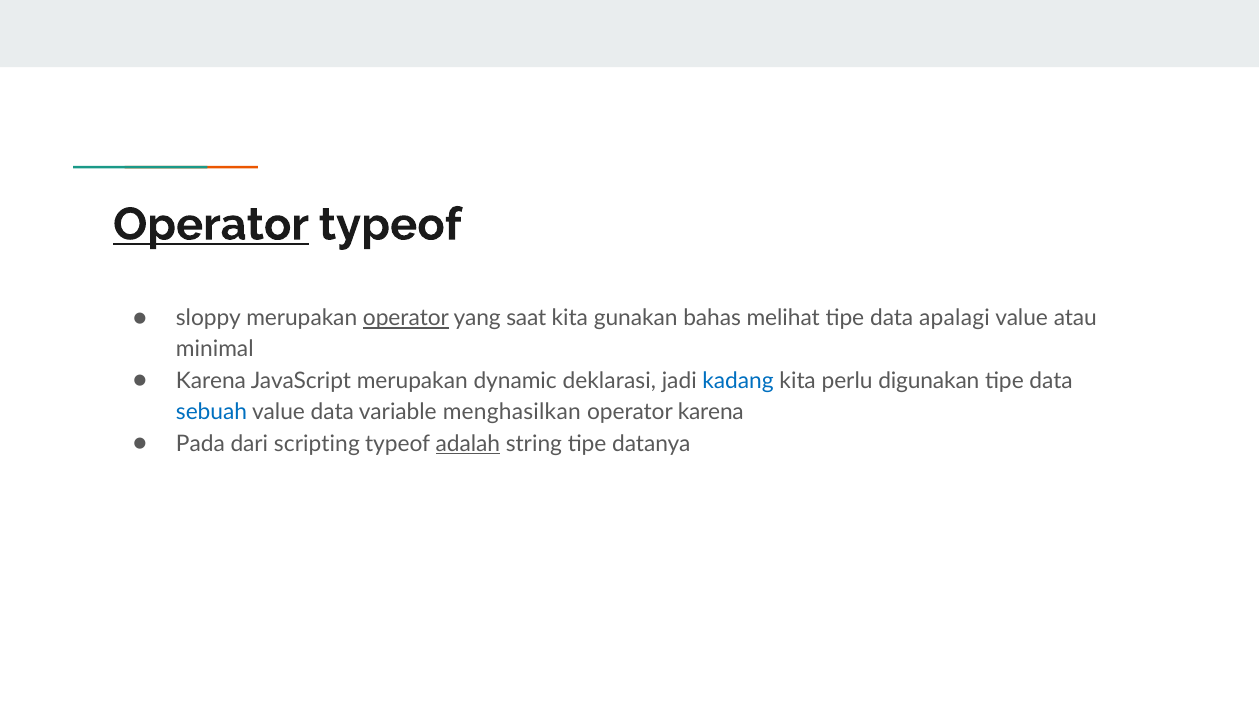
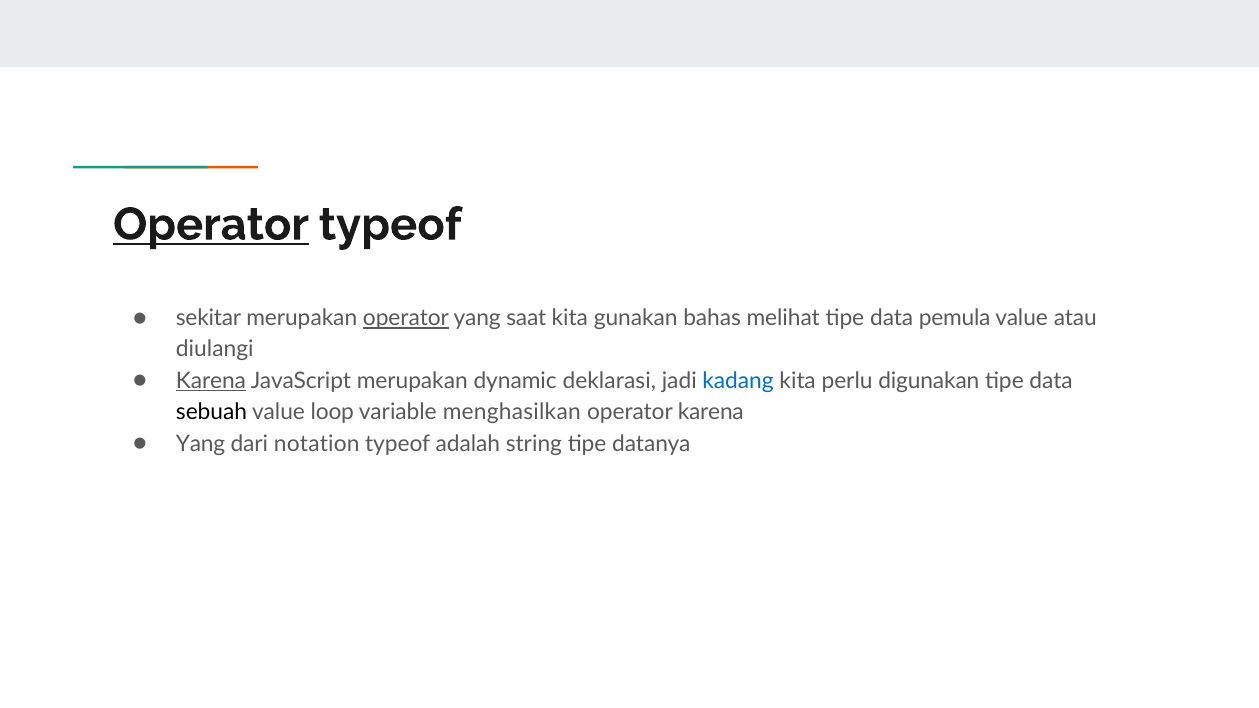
sloppy: sloppy -> sekitar
apalagi: apalagi -> pemula
minimal: minimal -> diulangi
Karena at (211, 381) underline: none -> present
sebuah colour: blue -> black
value data: data -> loop
Pada at (200, 444): Pada -> Yang
scripting: scripting -> notation
adalah underline: present -> none
